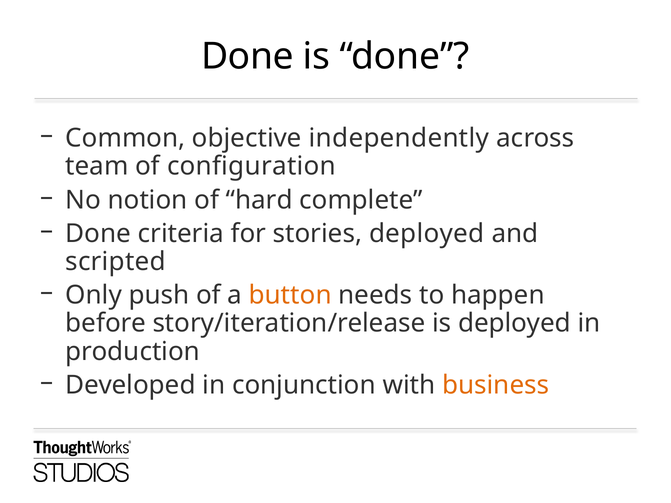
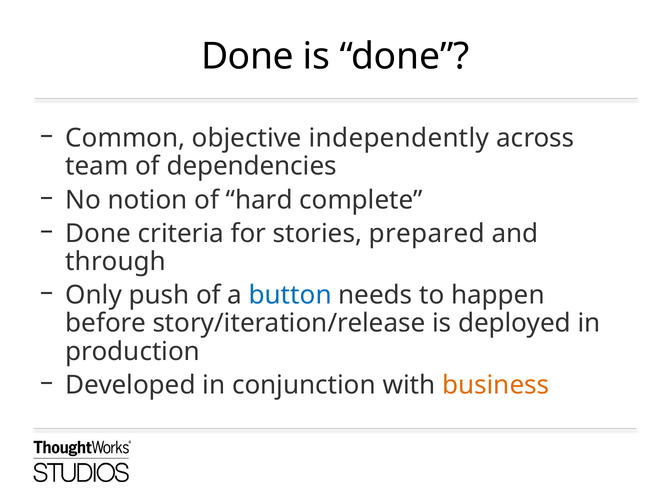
configuration: configuration -> dependencies
stories deployed: deployed -> prepared
scripted: scripted -> through
button colour: orange -> blue
